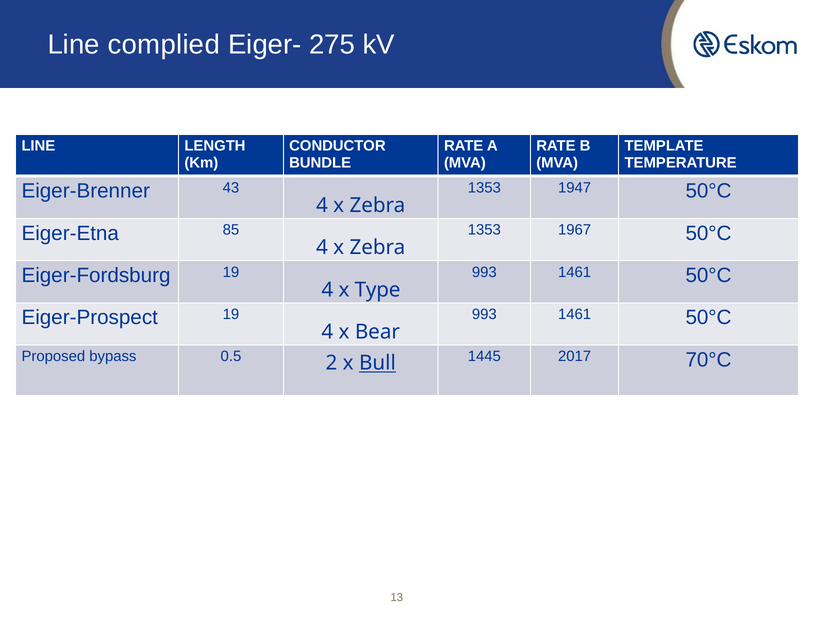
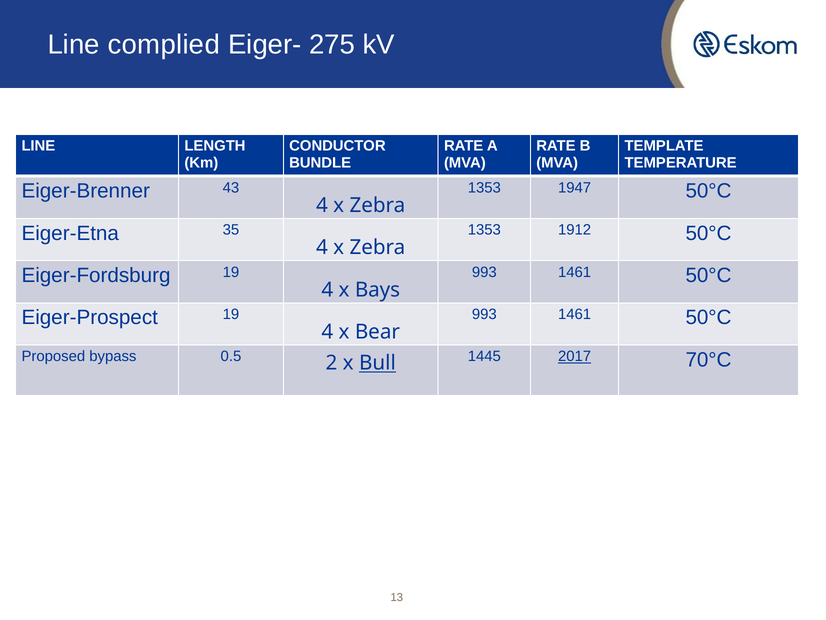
1967: 1967 -> 1912
85: 85 -> 35
Type: Type -> Bays
2017 underline: none -> present
